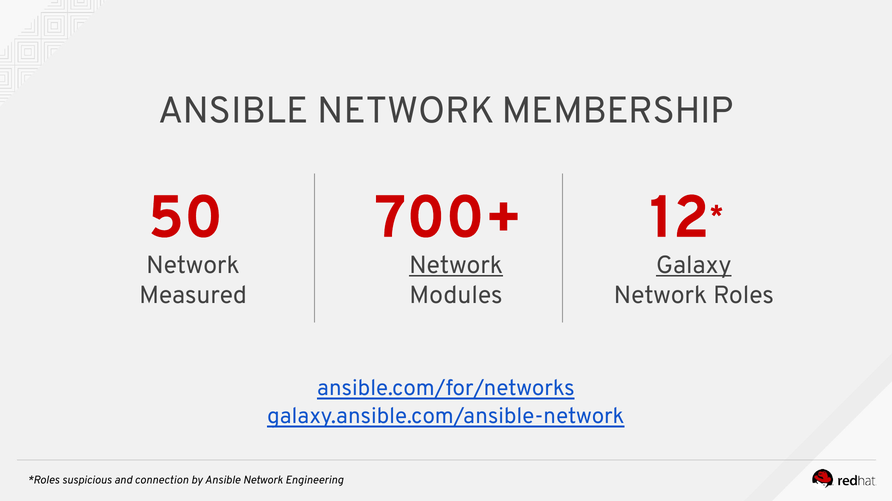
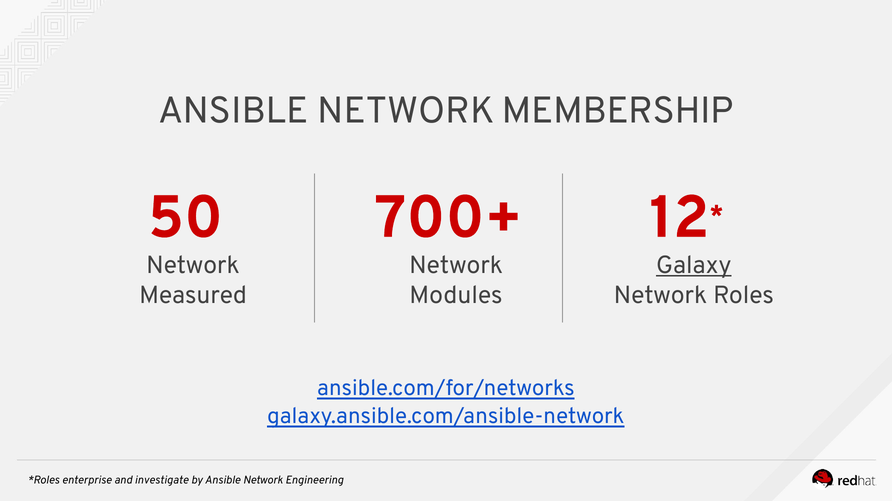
Network at (456, 266) underline: present -> none
suspicious: suspicious -> enterprise
connection: connection -> investigate
